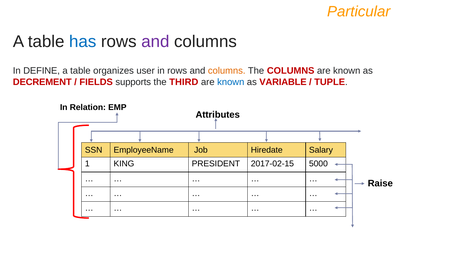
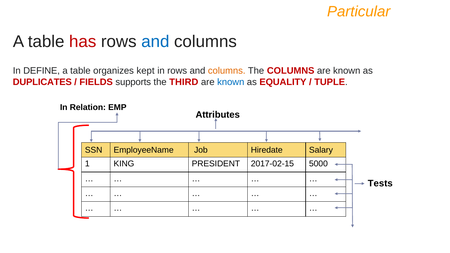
has colour: blue -> red
and at (155, 42) colour: purple -> blue
user: user -> kept
DECREMENT: DECREMENT -> DUPLICATES
VARIABLE: VARIABLE -> EQUALITY
Raise: Raise -> Tests
